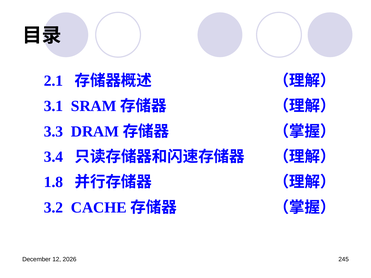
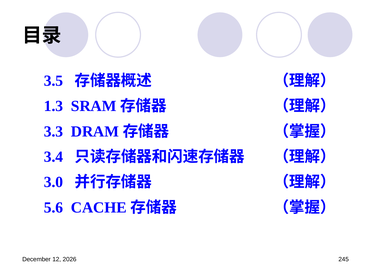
2.1: 2.1 -> 3.5
3.1: 3.1 -> 1.3
1.8: 1.8 -> 3.0
3.2: 3.2 -> 5.6
